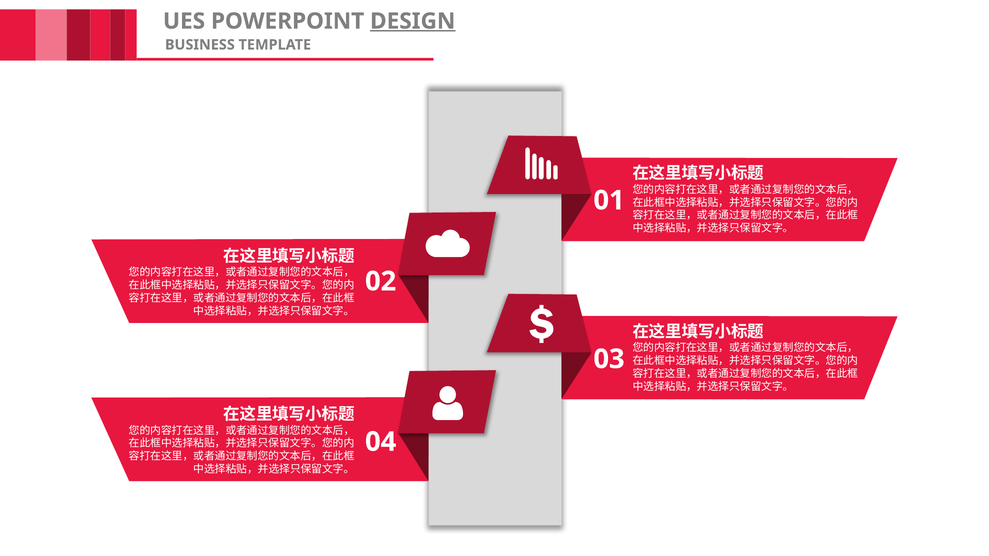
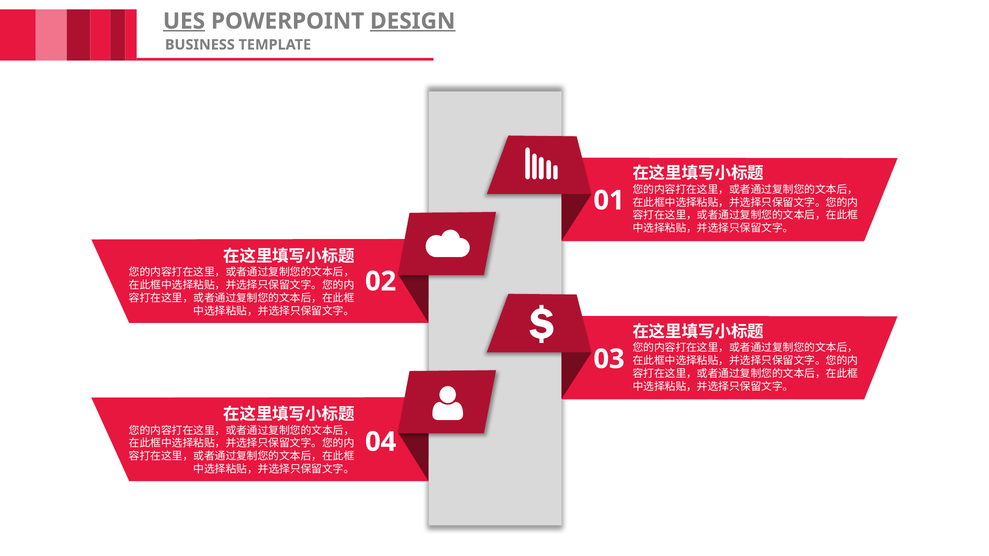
UES underline: none -> present
